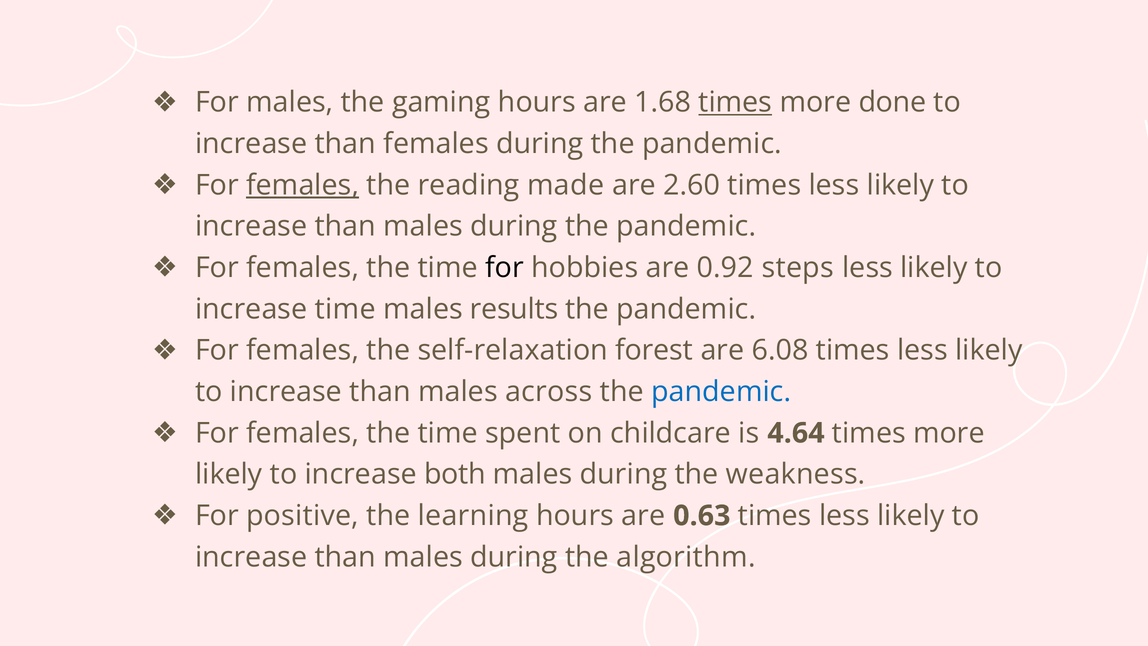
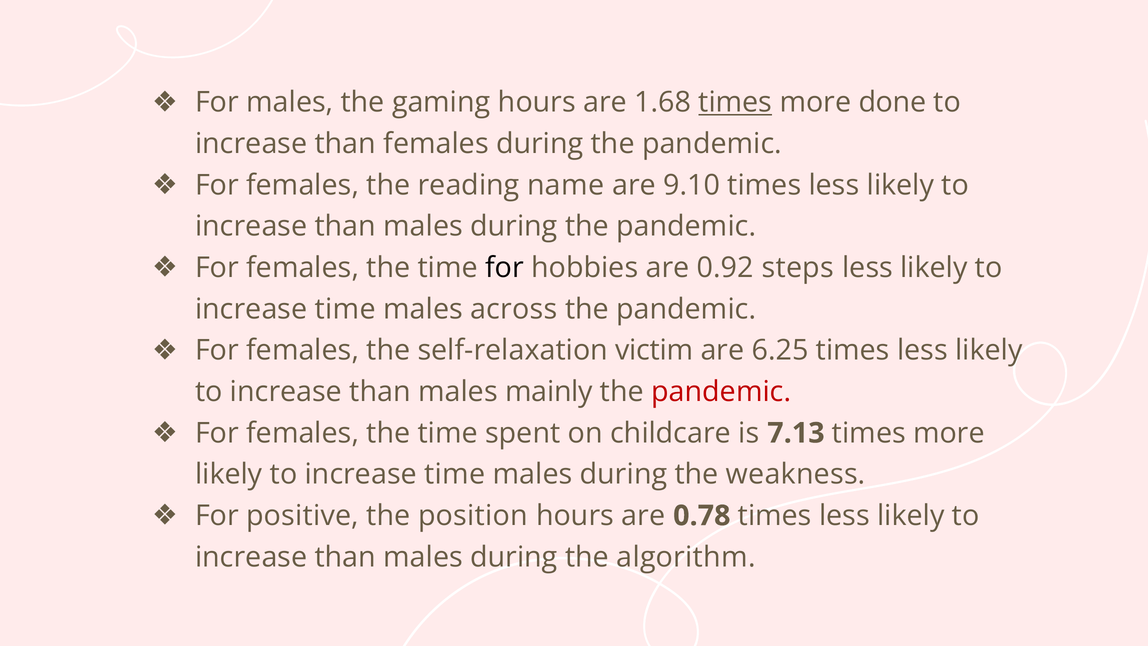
females at (303, 185) underline: present -> none
made: made -> name
2.60: 2.60 -> 9.10
results: results -> across
forest: forest -> victim
6.08: 6.08 -> 6.25
across: across -> mainly
pandemic at (721, 392) colour: blue -> red
4.64: 4.64 -> 7.13
both at (455, 474): both -> time
learning: learning -> position
0.63: 0.63 -> 0.78
